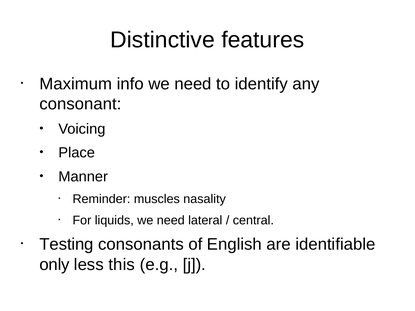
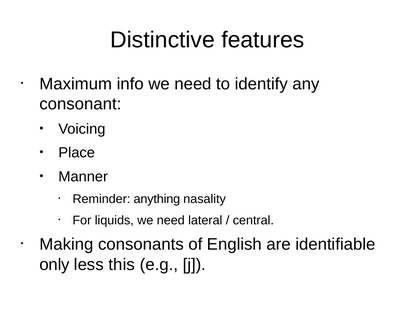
muscles: muscles -> anything
Testing: Testing -> Making
